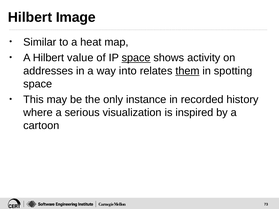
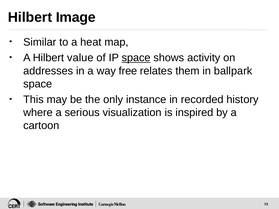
into: into -> free
them underline: present -> none
spotting: spotting -> ballpark
